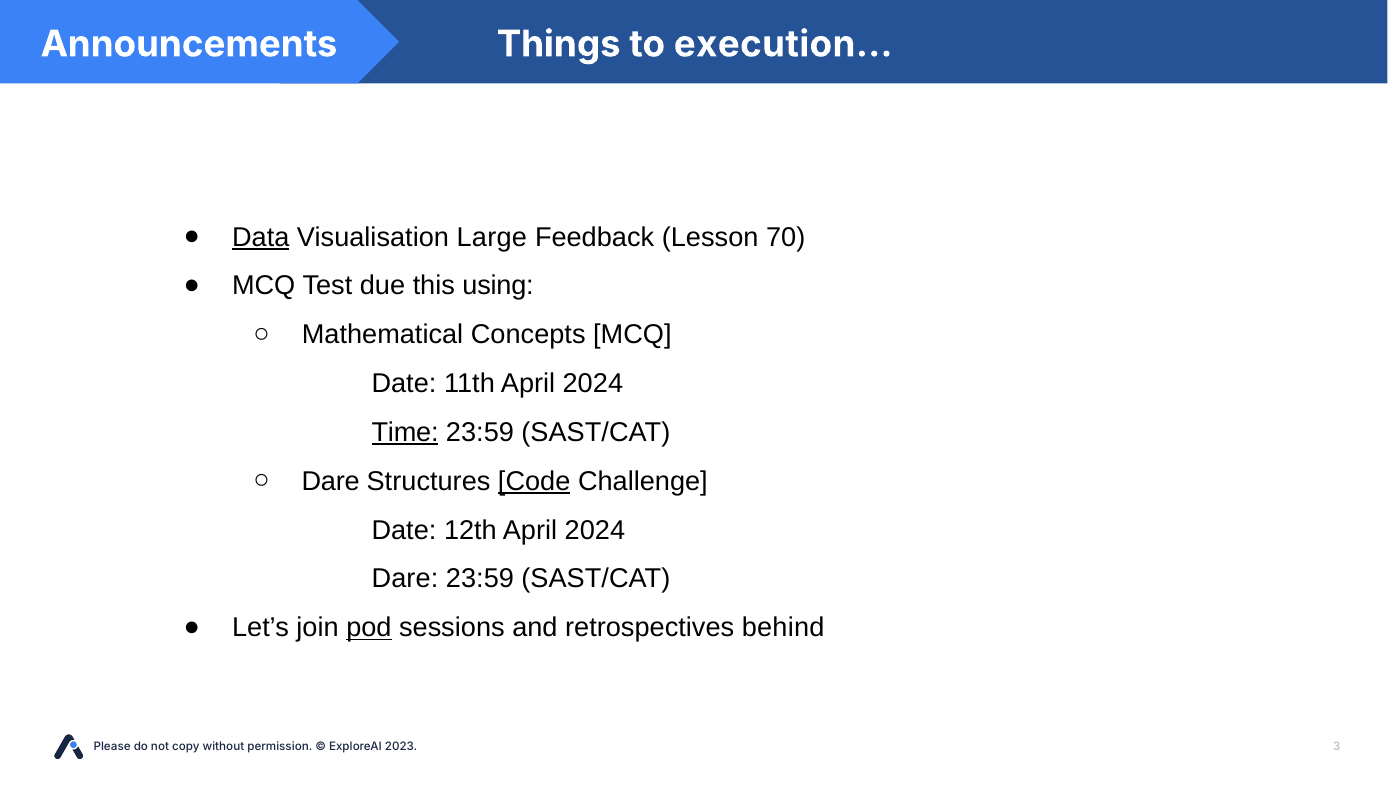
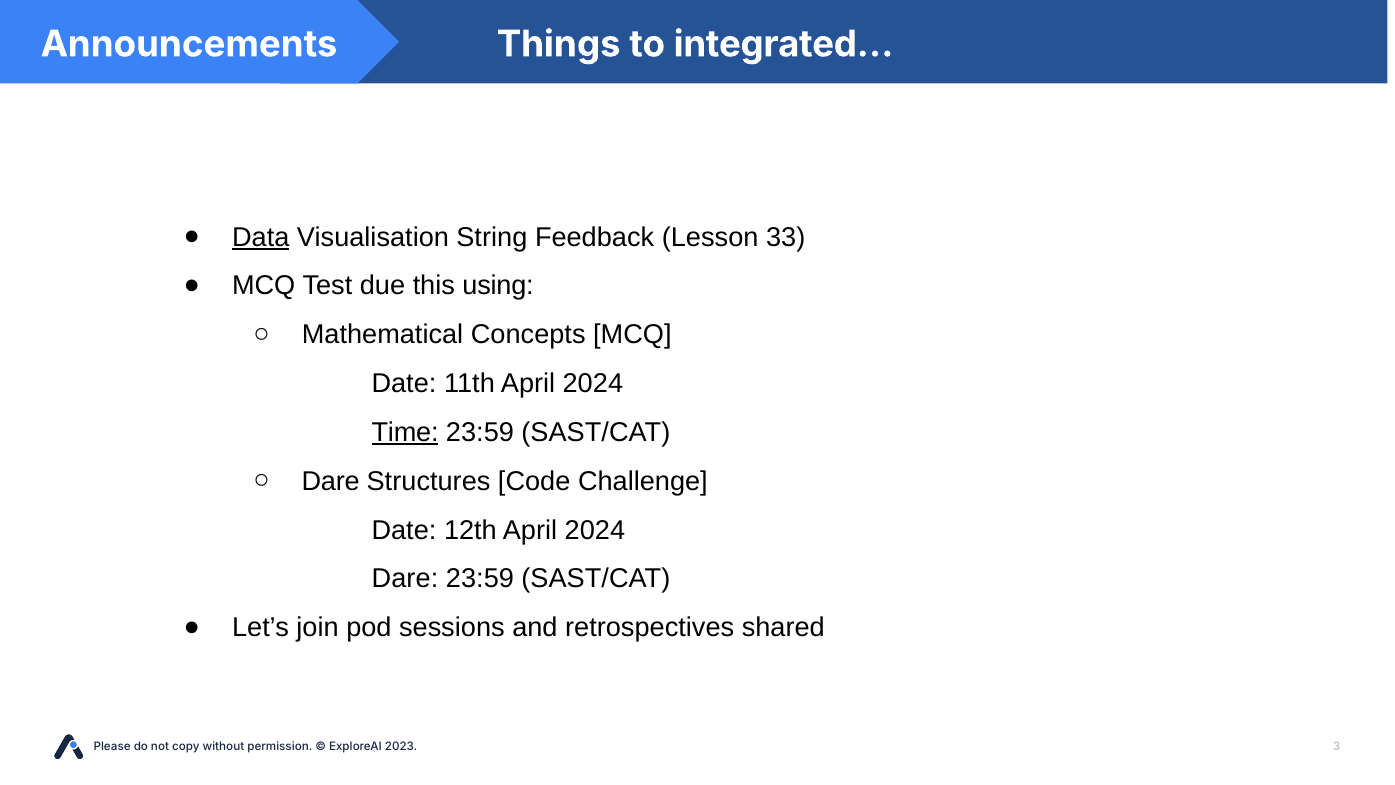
execution…: execution… -> integrated…
Large: Large -> String
70: 70 -> 33
Code underline: present -> none
pod underline: present -> none
behind: behind -> shared
